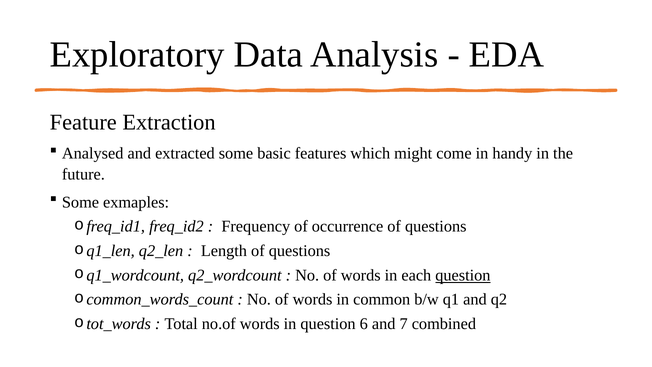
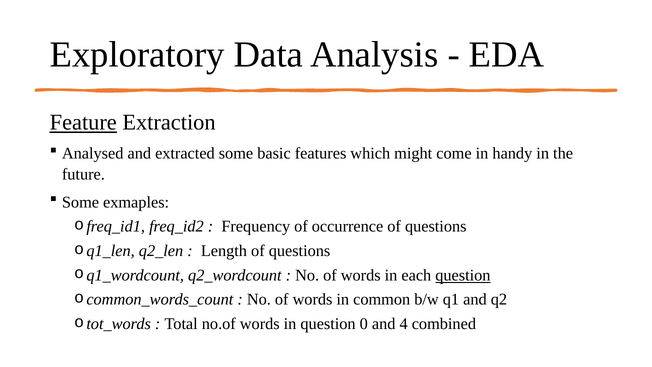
Feature underline: none -> present
6: 6 -> 0
7: 7 -> 4
